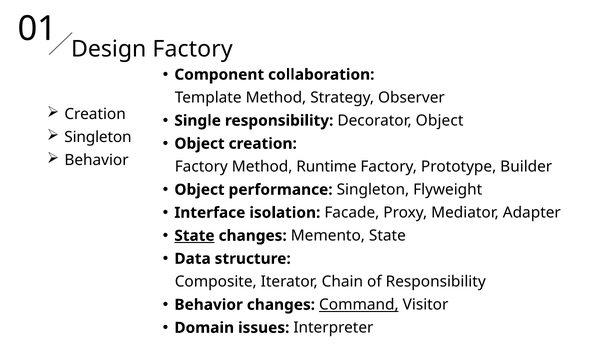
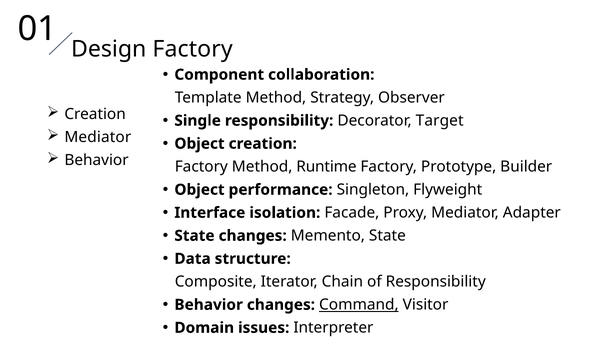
Decorator Object: Object -> Target
Singleton at (98, 138): Singleton -> Mediator
State at (194, 236) underline: present -> none
